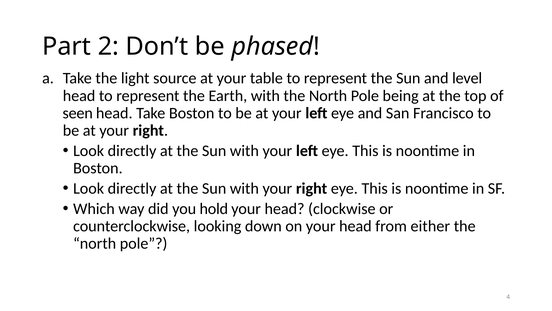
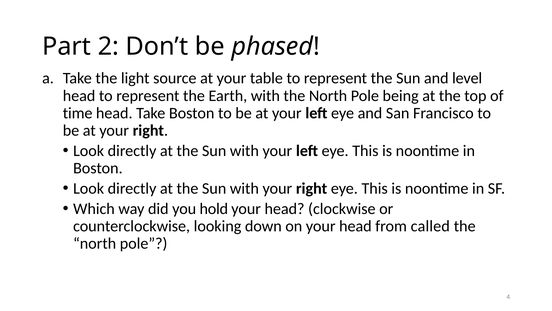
seen: seen -> time
either: either -> called
